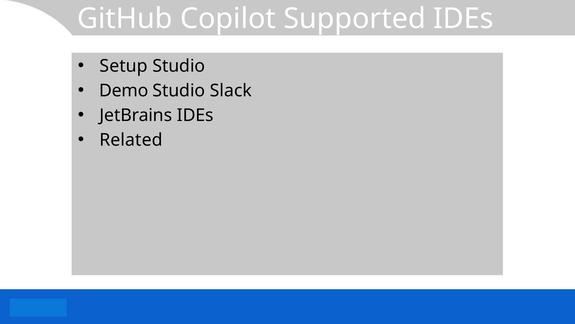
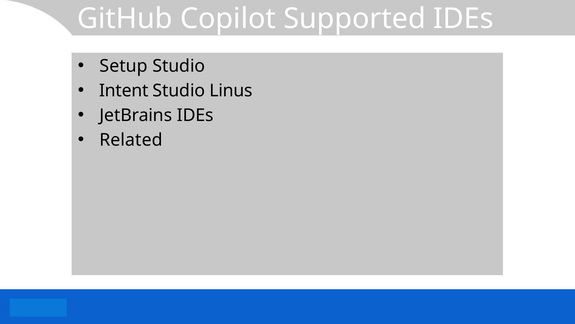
Demo: Demo -> Intent
Slack: Slack -> Linus
